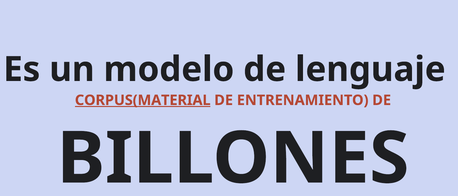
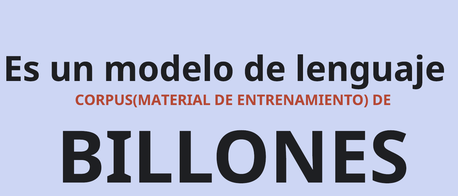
CORPUS(MATERIAL underline: present -> none
